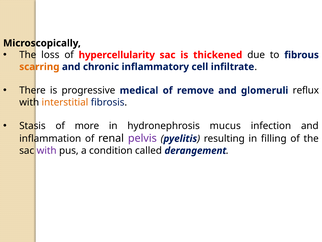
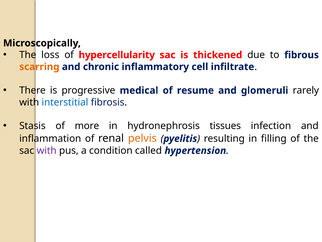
remove: remove -> resume
reflux: reflux -> rarely
interstitial colour: orange -> blue
mucus: mucus -> tissues
pelvis colour: purple -> orange
derangement: derangement -> hypertension
